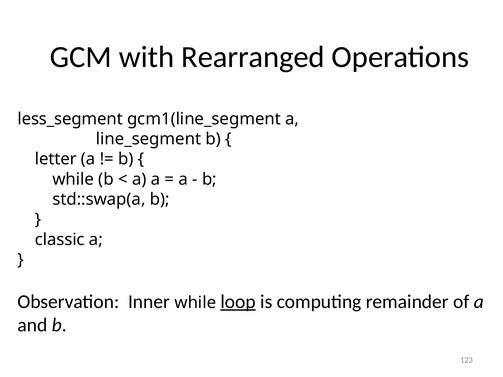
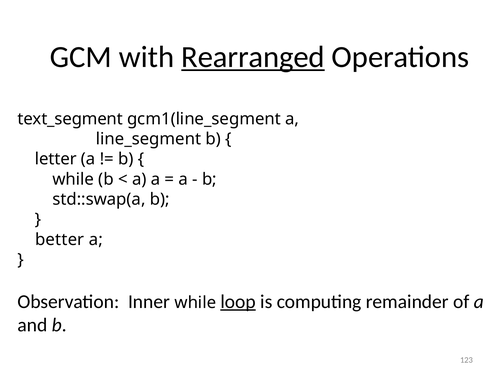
Rearranged underline: none -> present
less_segment: less_segment -> text_segment
classic: classic -> better
